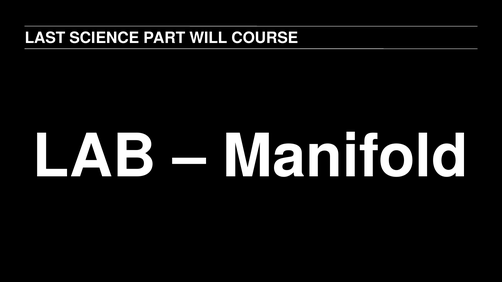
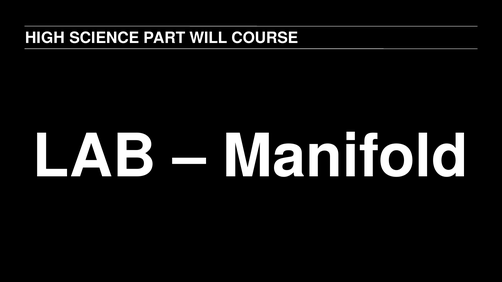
LAST: LAST -> HIGH
